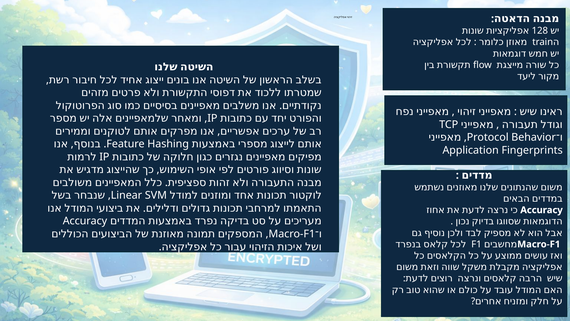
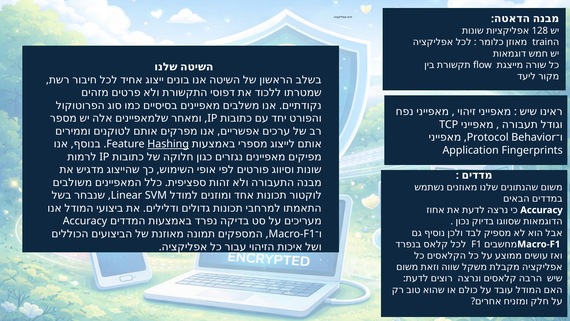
Hashing underline: none -> present
